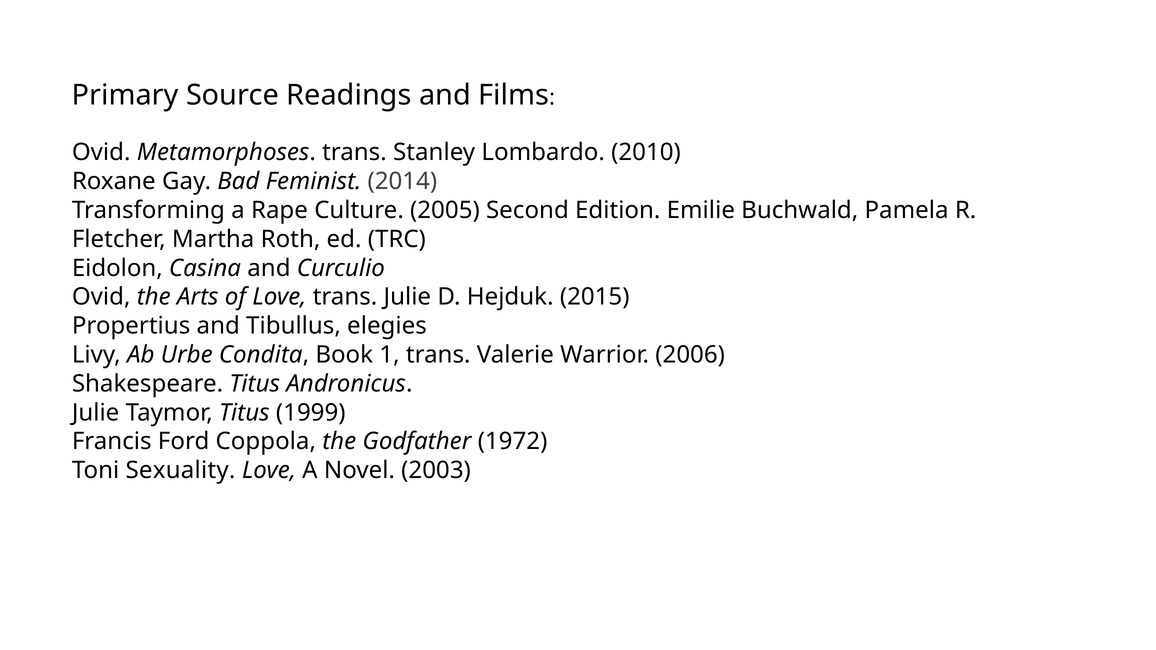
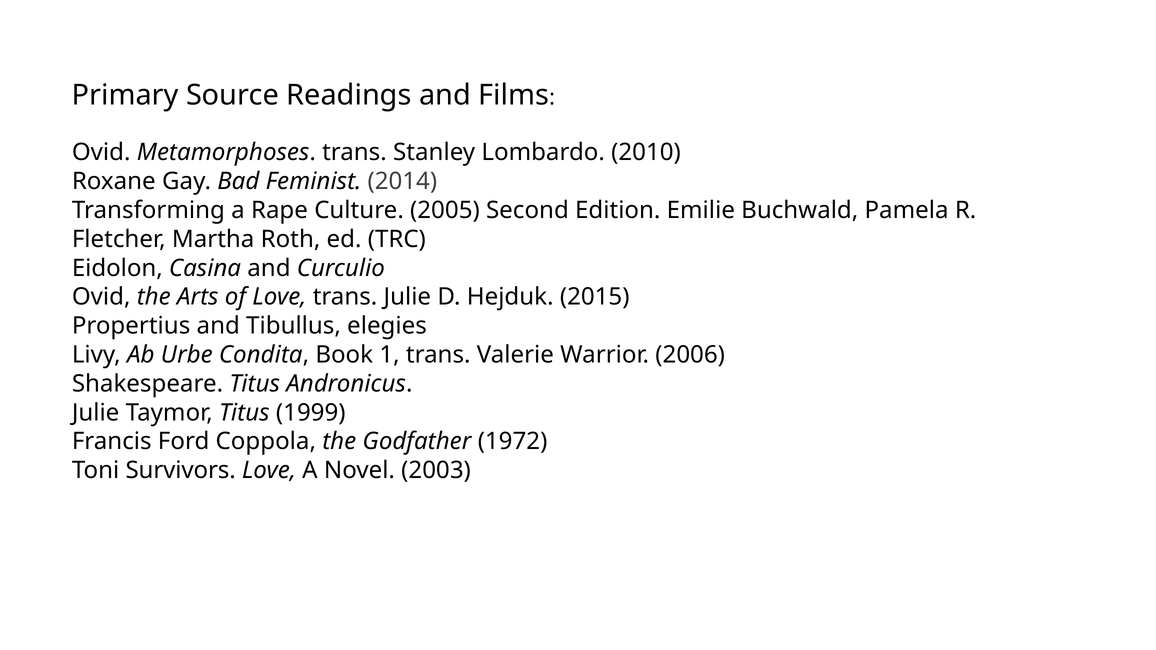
Sexuality: Sexuality -> Survivors
